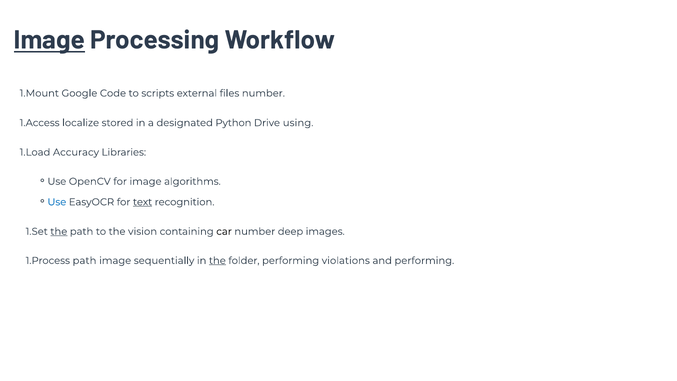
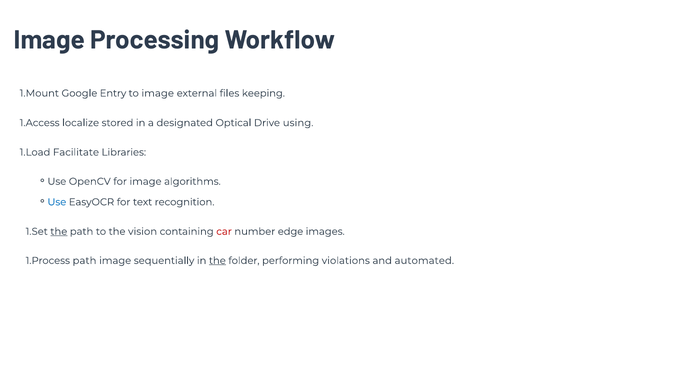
Image at (49, 40) underline: present -> none
Code: Code -> Entry
to scripts: scripts -> image
files number: number -> keeping
Python: Python -> Optical
Accuracy: Accuracy -> Facilitate
text underline: present -> none
car colour: black -> red
deep: deep -> edge
and performing: performing -> automated
